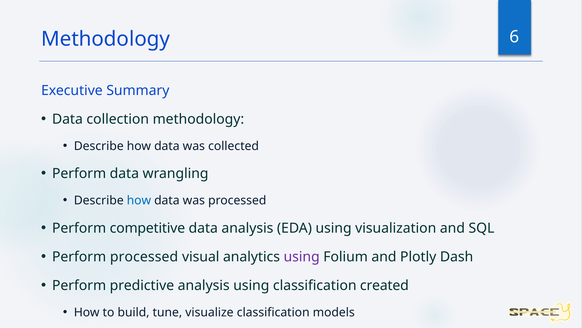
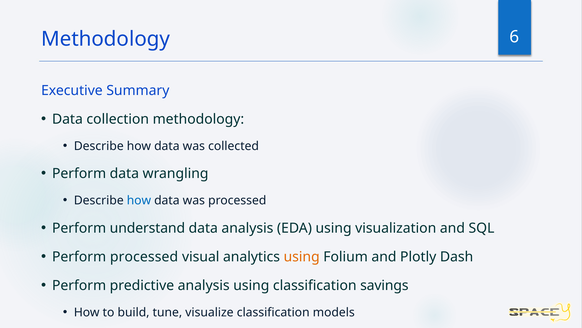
competitive: competitive -> understand
using at (302, 256) colour: purple -> orange
created: created -> savings
